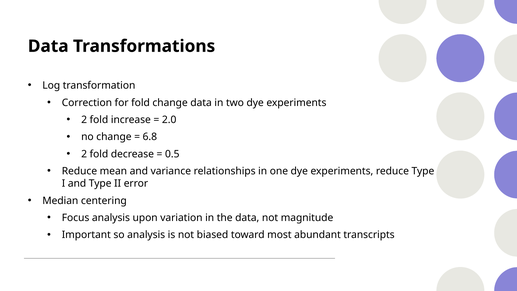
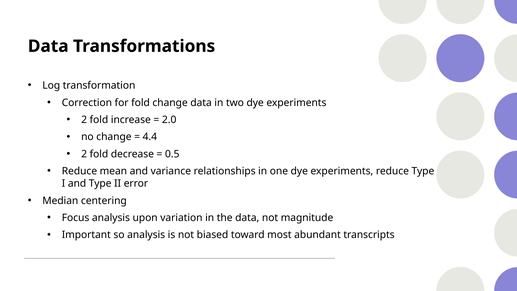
6.8: 6.8 -> 4.4
